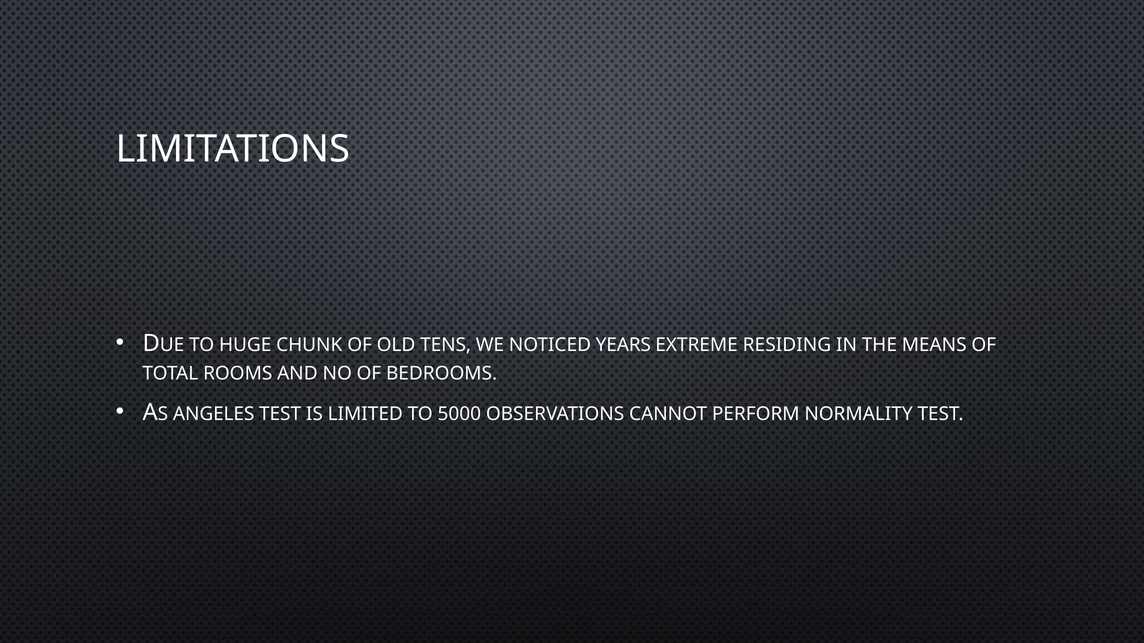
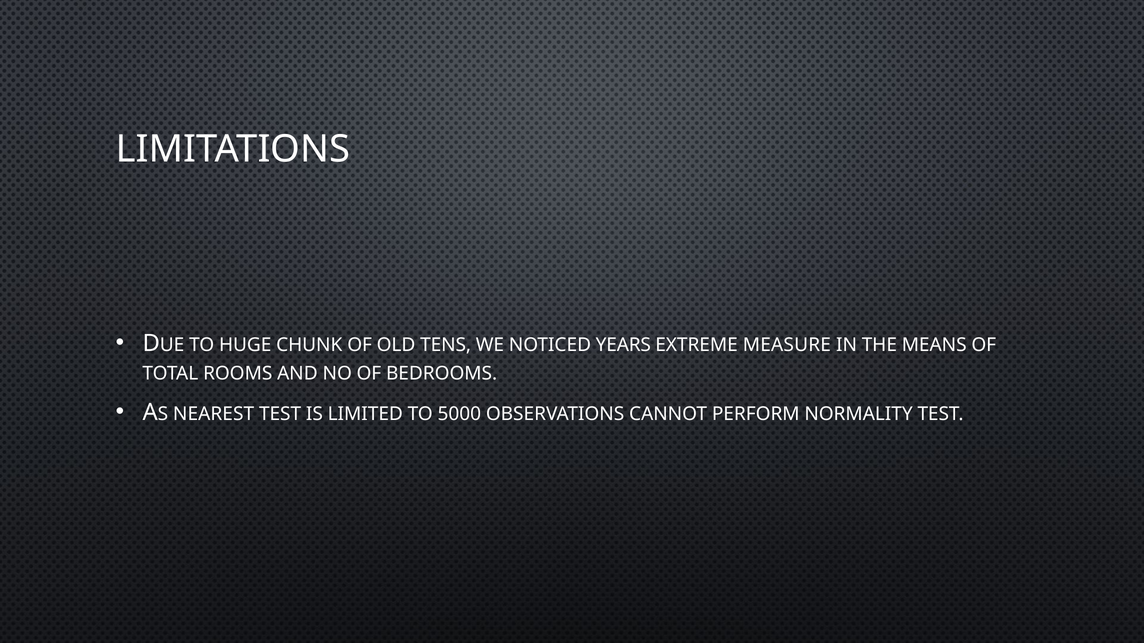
RESIDING: RESIDING -> MEASURE
ANGELES: ANGELES -> NEAREST
